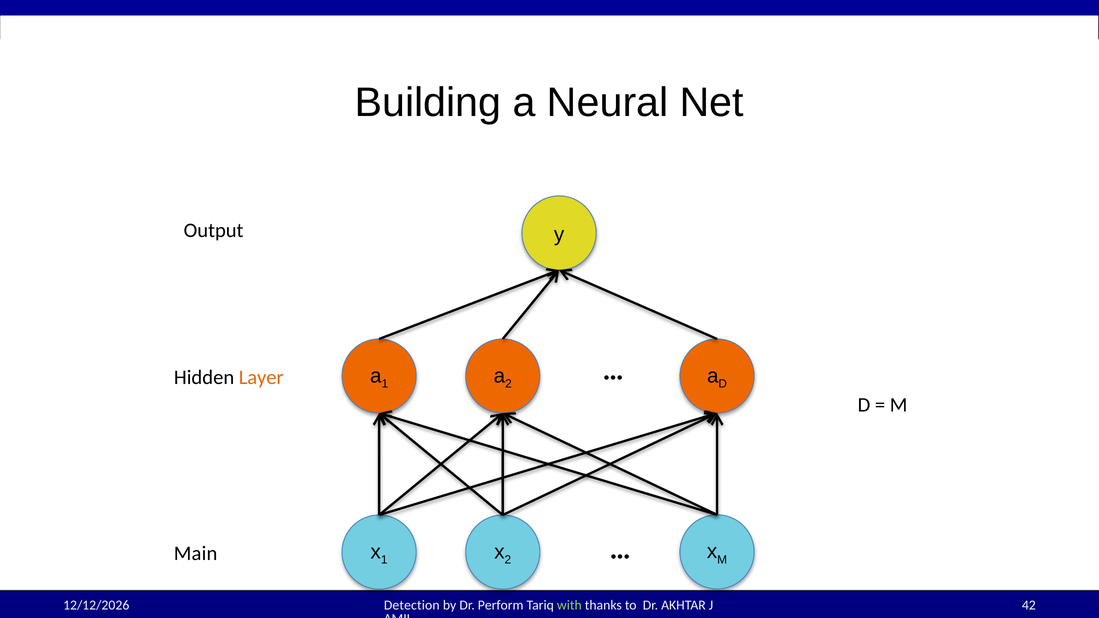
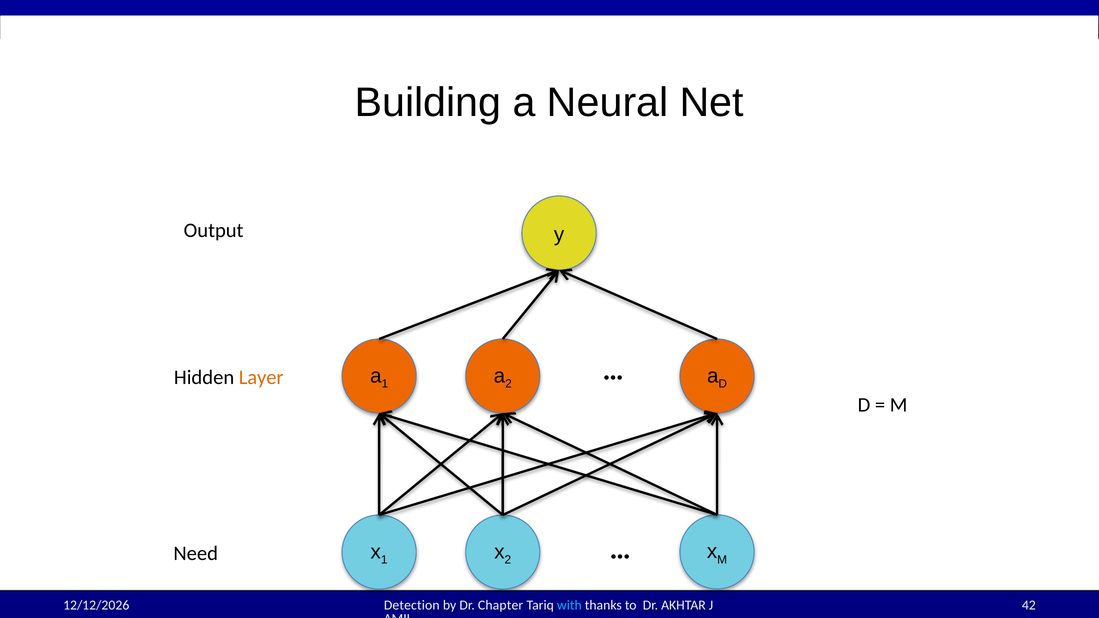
Main: Main -> Need
Perform: Perform -> Chapter
with colour: light green -> light blue
